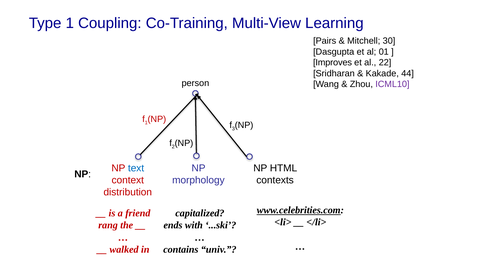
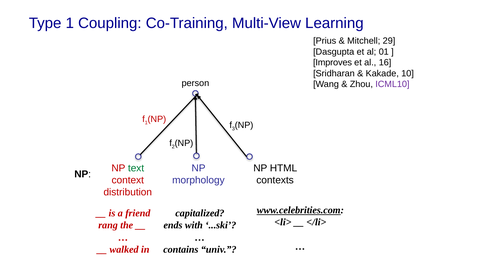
Pairs: Pairs -> Prius
30: 30 -> 29
22: 22 -> 16
44: 44 -> 10
text colour: blue -> green
